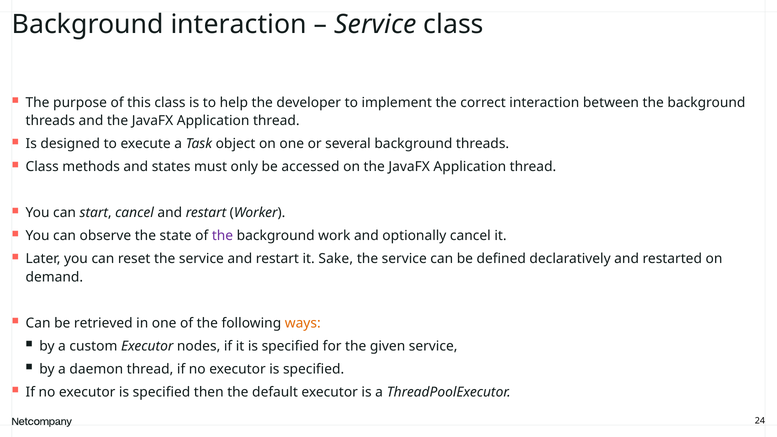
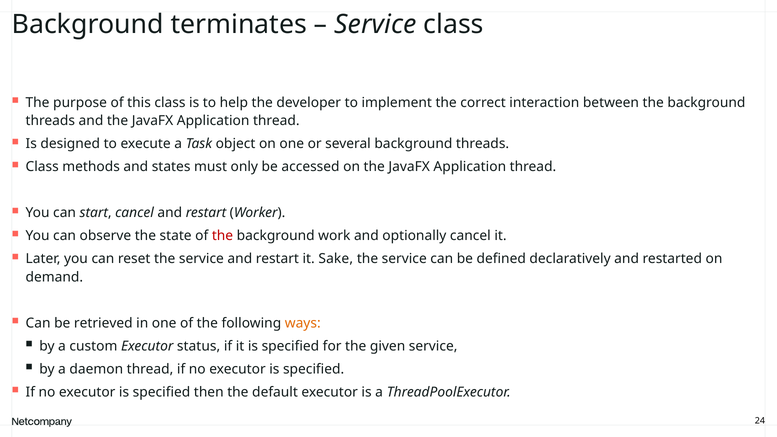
Background interaction: interaction -> terminates
the at (223, 236) colour: purple -> red
nodes: nodes -> status
